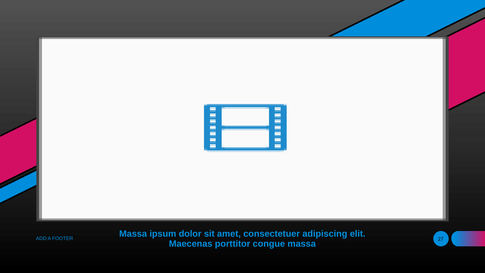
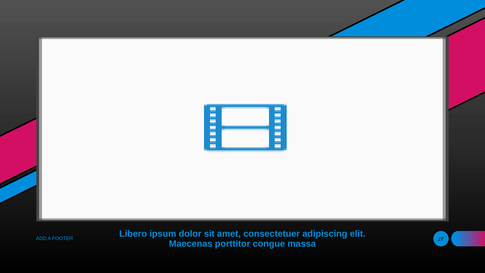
Massa at (133, 234): Massa -> Libero
